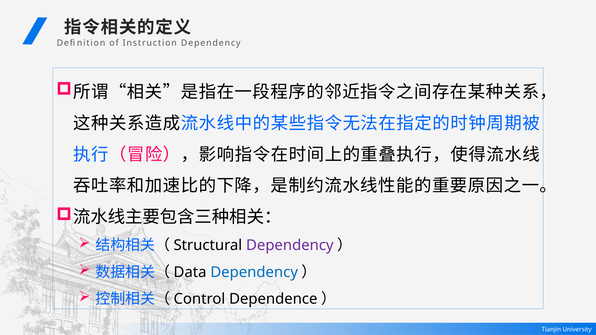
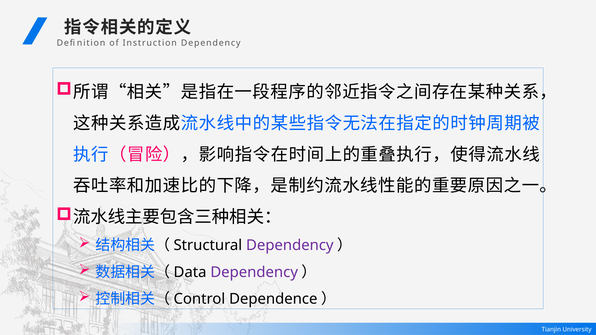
Dependency at (254, 272) colour: blue -> purple
